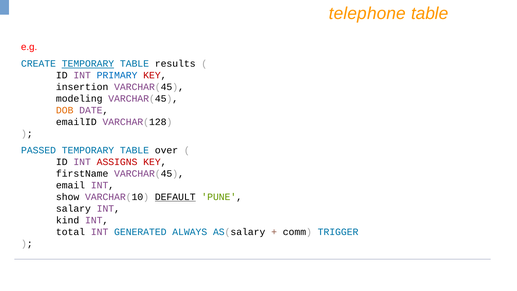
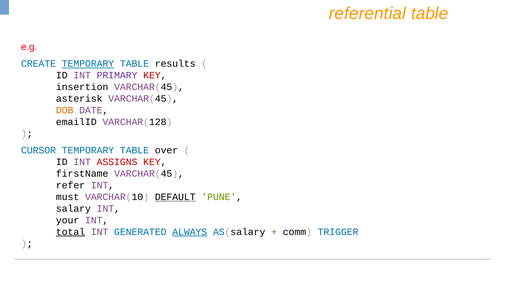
telephone: telephone -> referential
PRIMARY colour: blue -> purple
modeling: modeling -> asterisk
PASSED: PASSED -> CURSOR
email: email -> refer
show: show -> must
kind: kind -> your
total underline: none -> present
ALWAYS underline: none -> present
